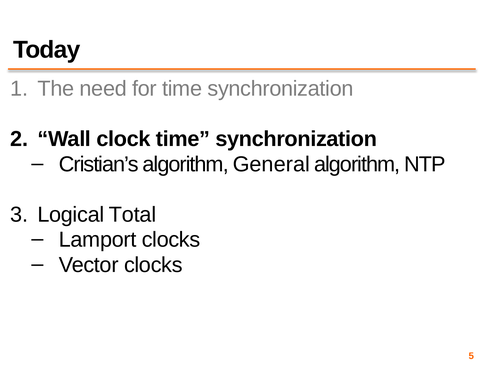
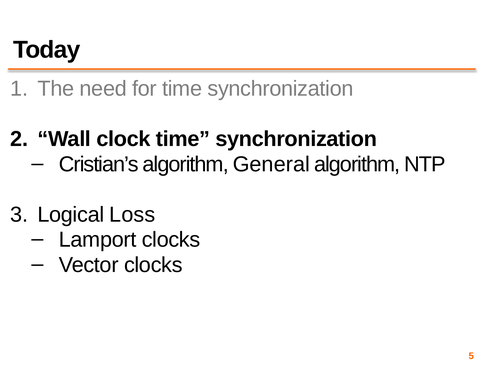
Total: Total -> Loss
